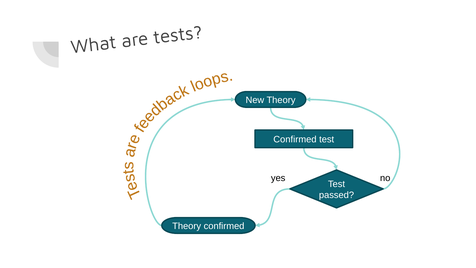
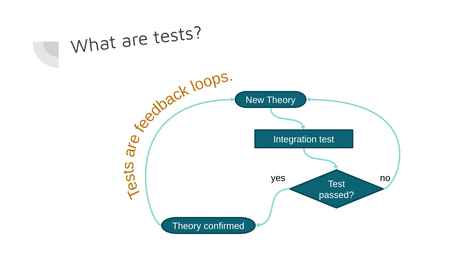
Confirmed at (295, 139): Confirmed -> Integration
